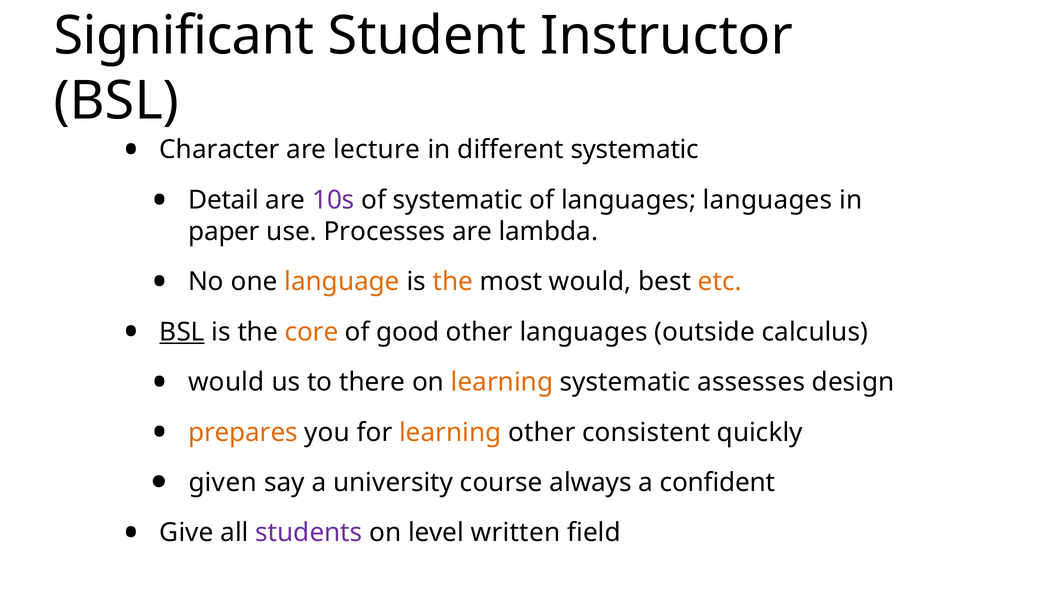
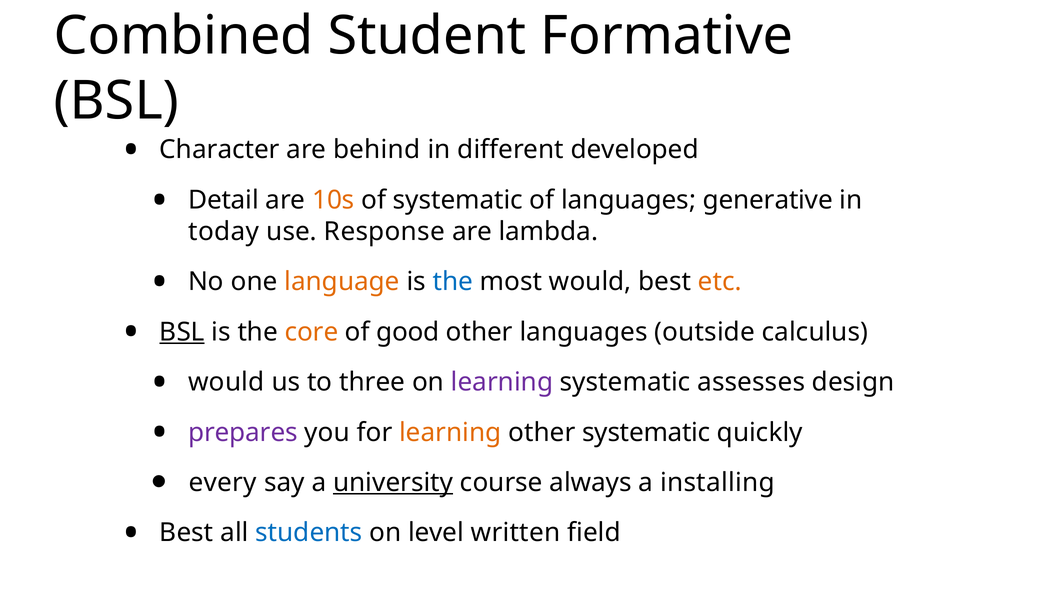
Significant: Significant -> Combined
Instructor: Instructor -> Formative
lecture: lecture -> behind
different systematic: systematic -> developed
10s colour: purple -> orange
languages languages: languages -> generative
paper: paper -> today
Processes: Processes -> Response
the at (453, 282) colour: orange -> blue
there: there -> three
learning at (502, 382) colour: orange -> purple
prepares colour: orange -> purple
other consistent: consistent -> systematic
given: given -> every
university underline: none -> present
confident: confident -> installing
Give at (186, 533): Give -> Best
students colour: purple -> blue
